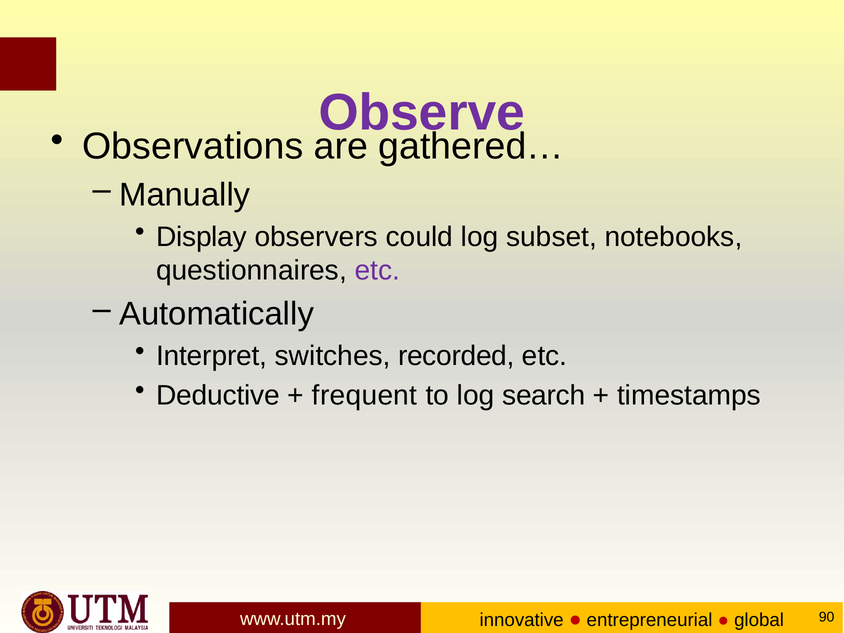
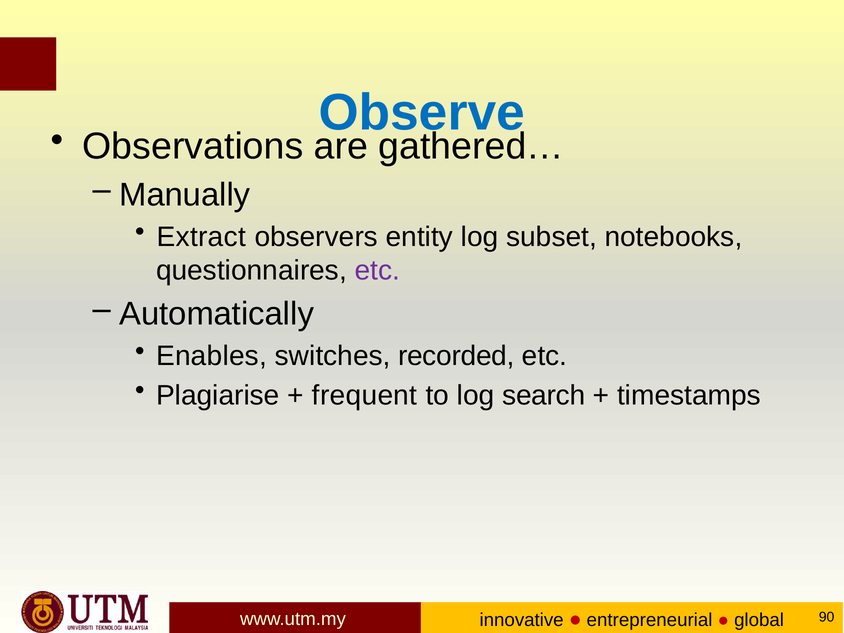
Observe colour: purple -> blue
Display: Display -> Extract
could: could -> entity
Interpret: Interpret -> Enables
Deductive: Deductive -> Plagiarise
